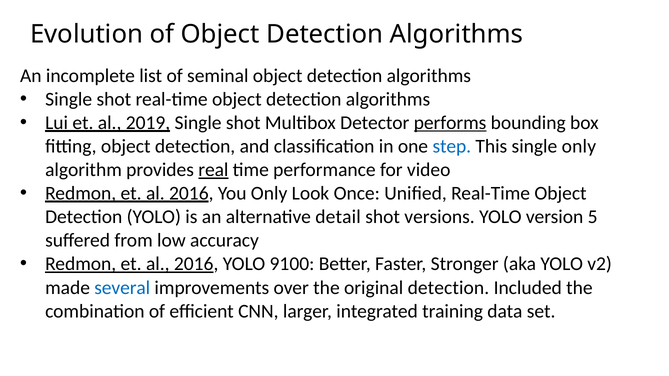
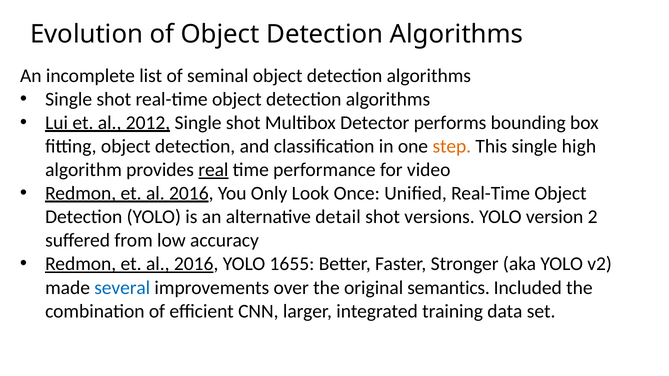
2019: 2019 -> 2012
performs underline: present -> none
step colour: blue -> orange
single only: only -> high
5: 5 -> 2
9100: 9100 -> 1655
original detection: detection -> semantics
